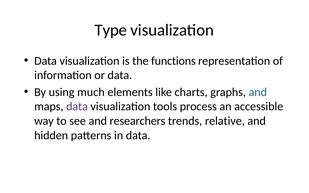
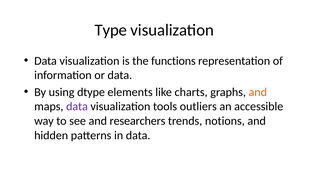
much: much -> dtype
and at (258, 92) colour: blue -> orange
process: process -> outliers
relative: relative -> notions
